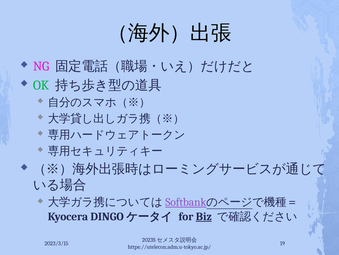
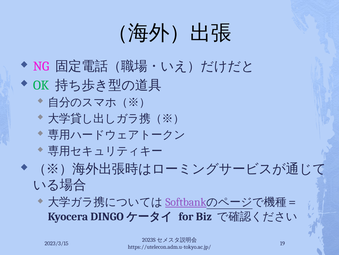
Biz underline: present -> none
